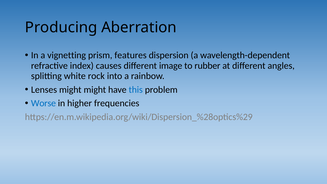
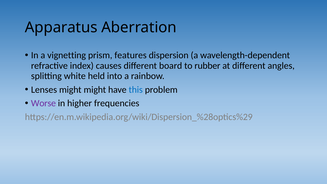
Producing: Producing -> Apparatus
image: image -> board
rock: rock -> held
Worse colour: blue -> purple
